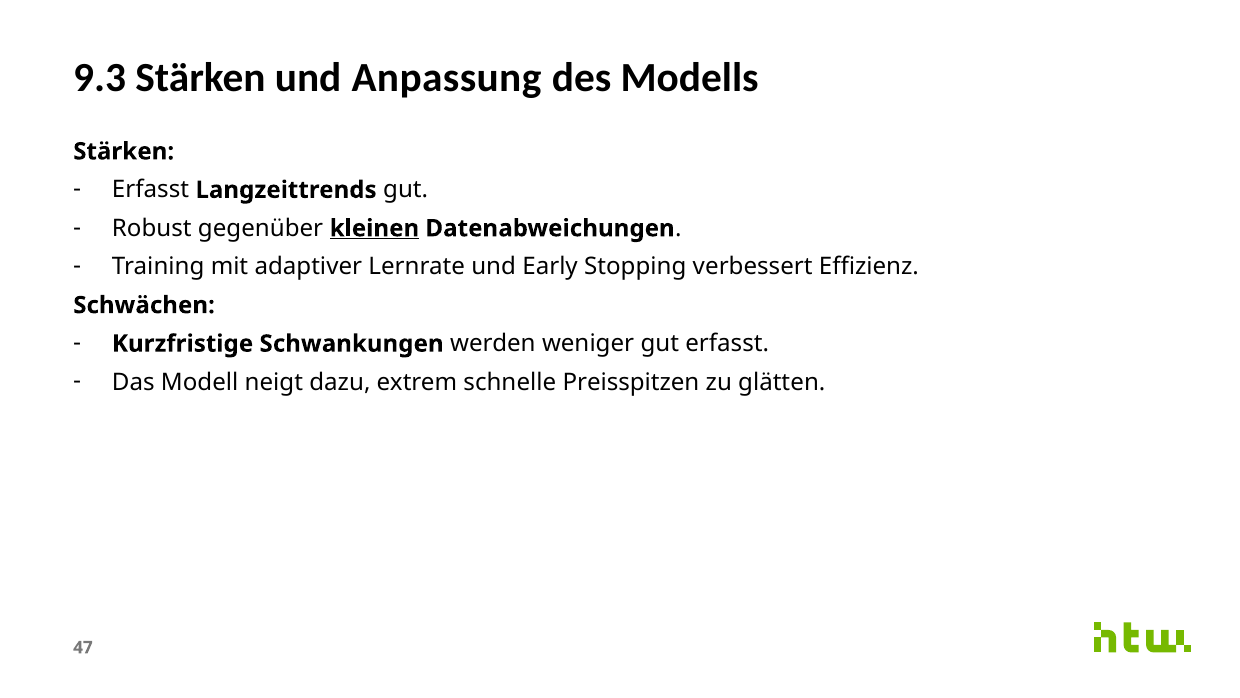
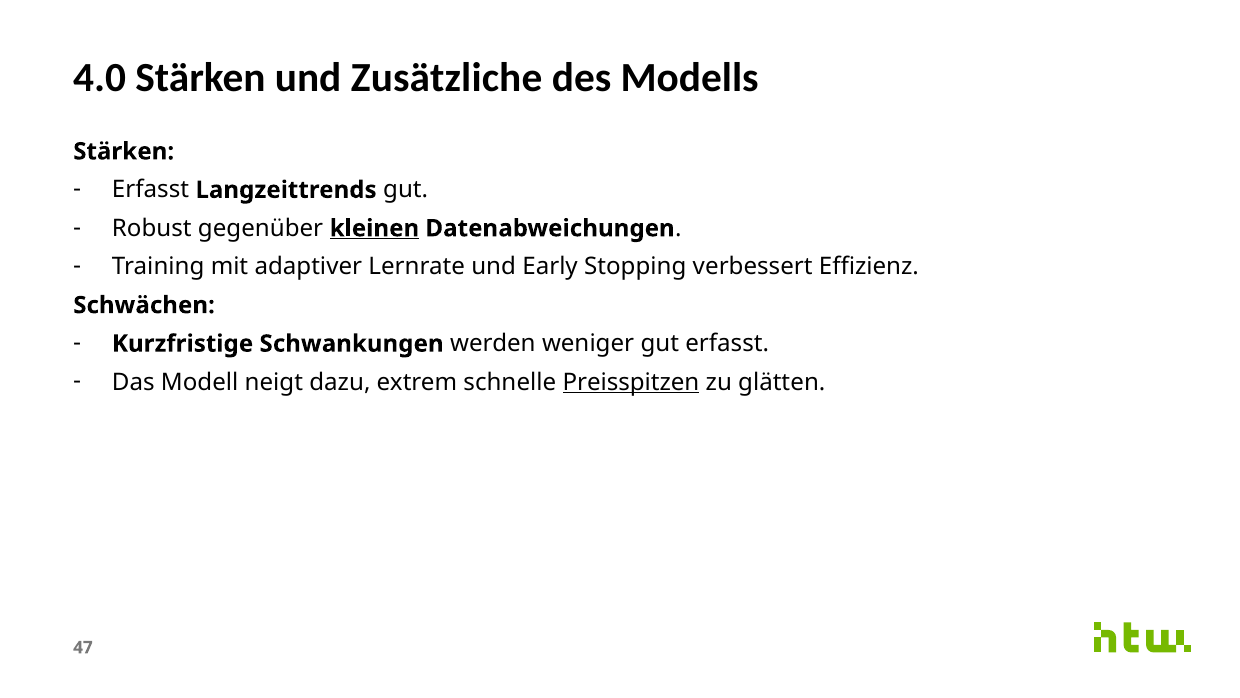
9.3: 9.3 -> 4.0
Anpassung: Anpassung -> Zusätzliche
Preisspitzen underline: none -> present
